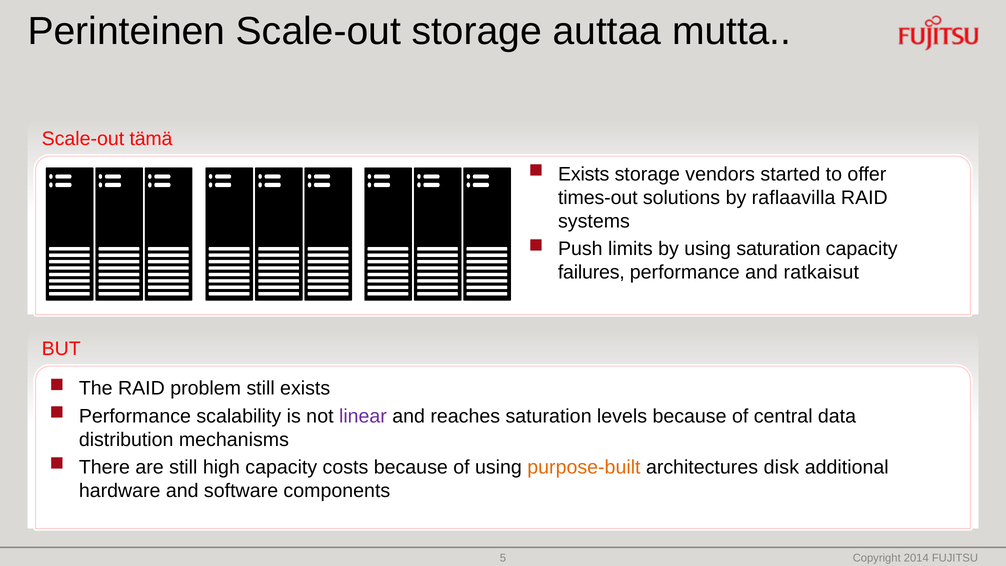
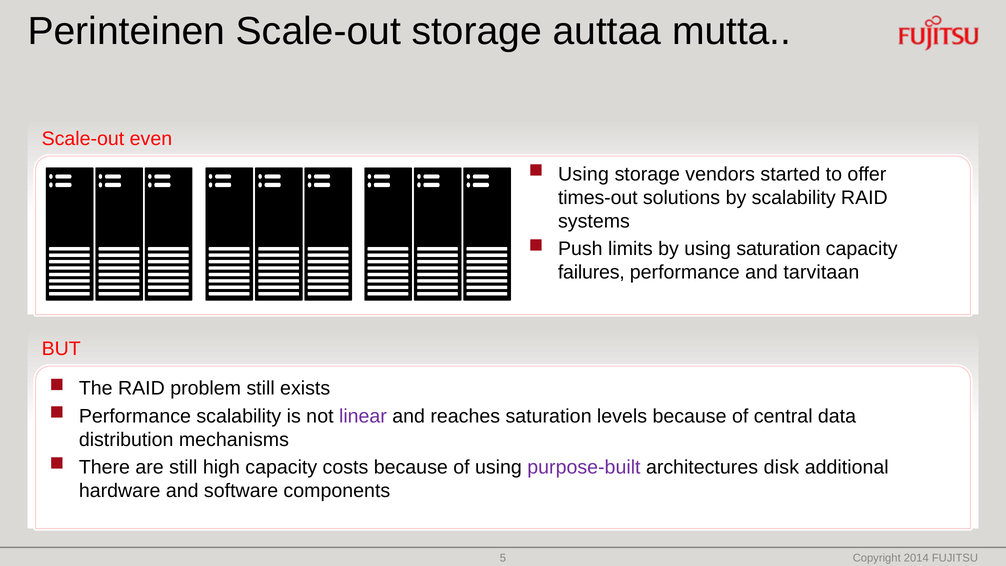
tämä: tämä -> even
Exists at (584, 174): Exists -> Using
by raflaavilla: raflaavilla -> scalability
ratkaisut: ratkaisut -> tarvitaan
purpose-built colour: orange -> purple
